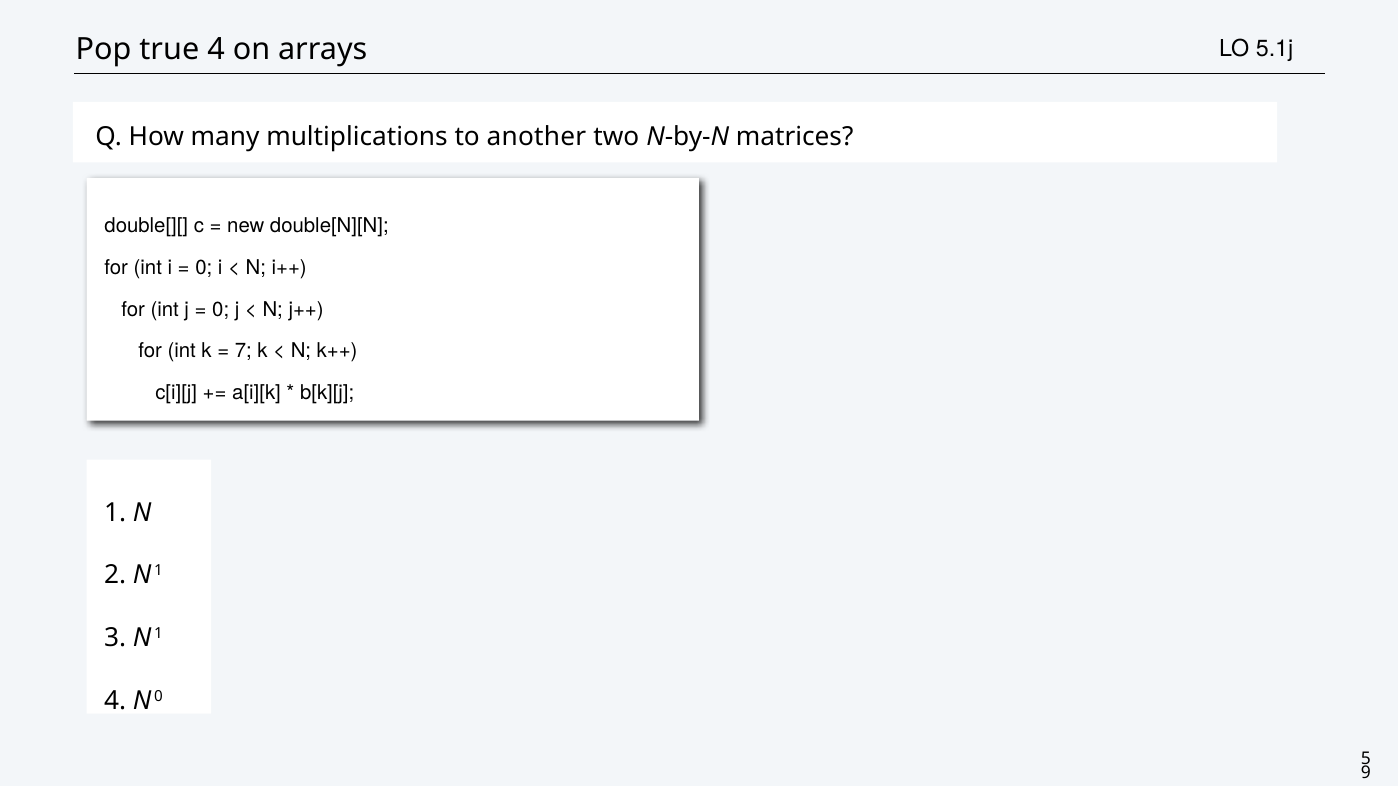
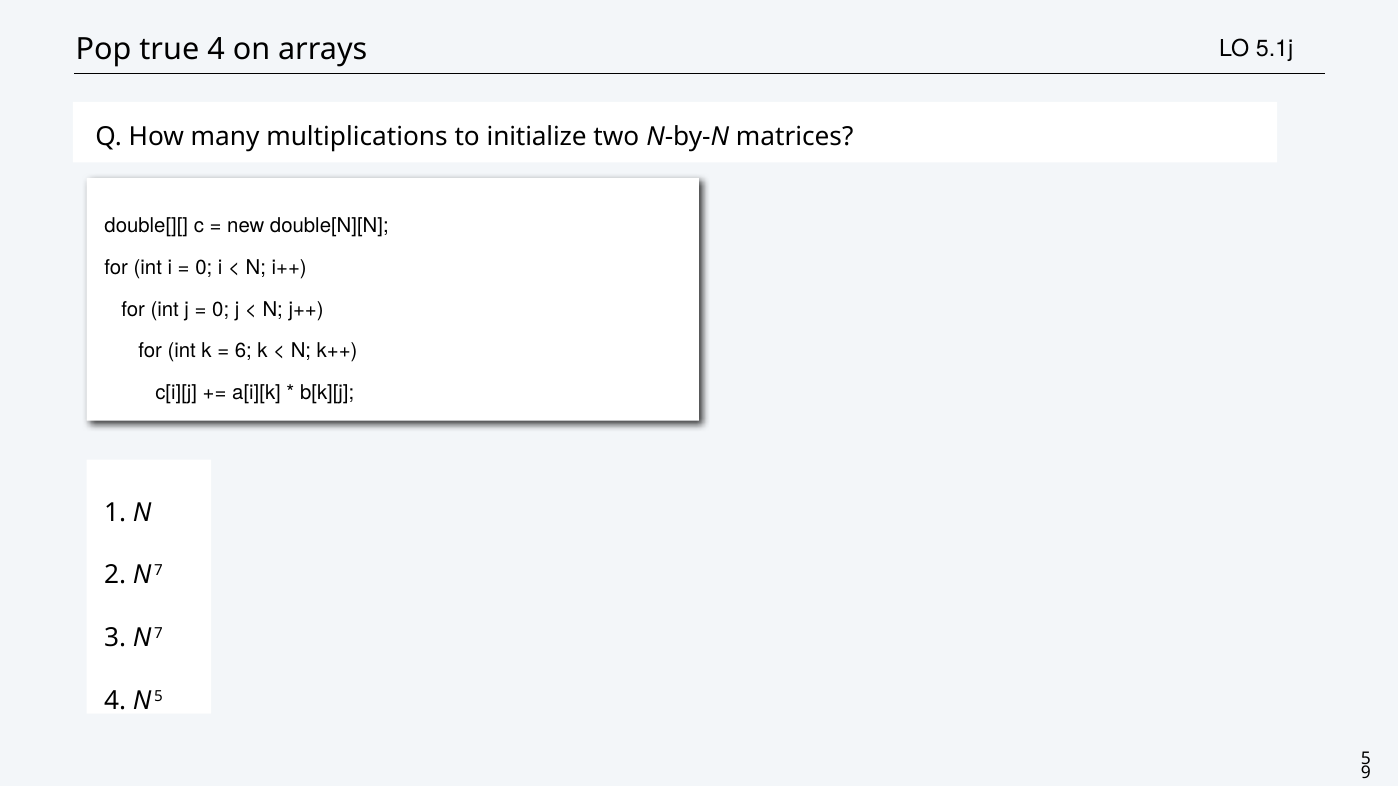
another: another -> initialize
7: 7 -> 6
2 N 1: 1 -> 7
3 N 1: 1 -> 7
N 0: 0 -> 5
